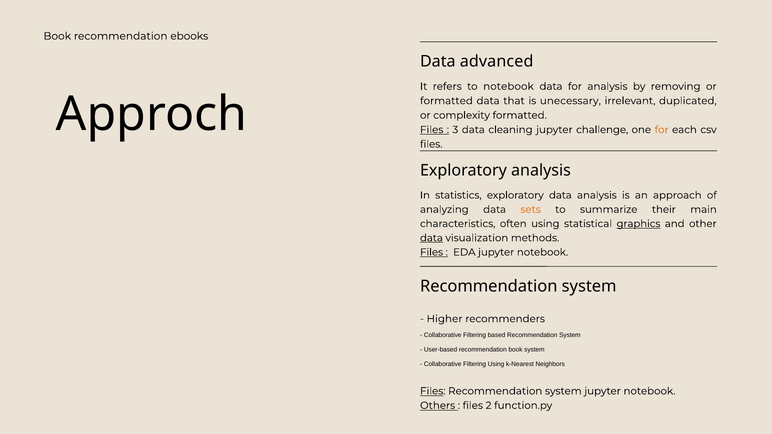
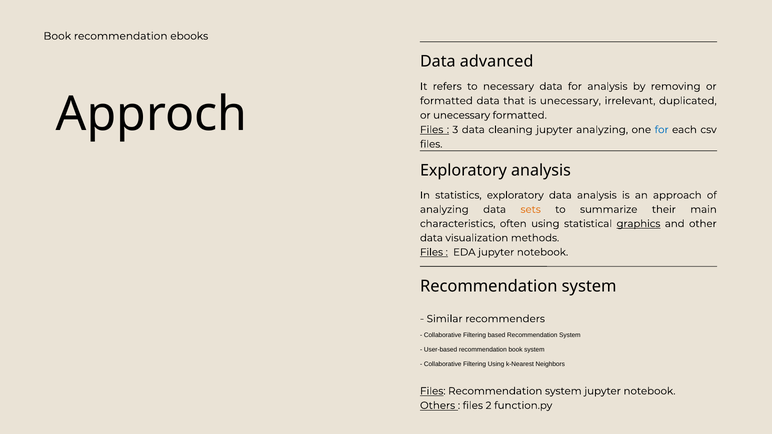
to notebook: notebook -> necessary
or complexity: complexity -> unecessary
jupyter challenge: challenge -> analyzing
for at (662, 130) colour: orange -> blue
data at (431, 238) underline: present -> none
Higher: Higher -> Similar
